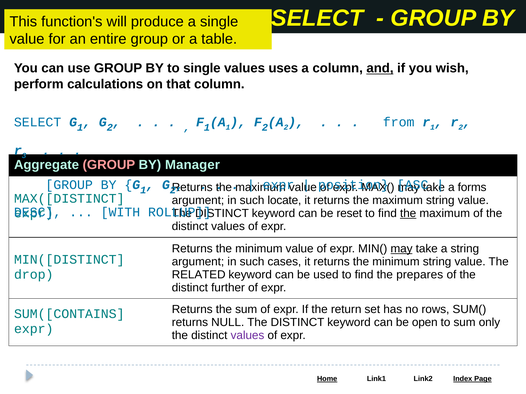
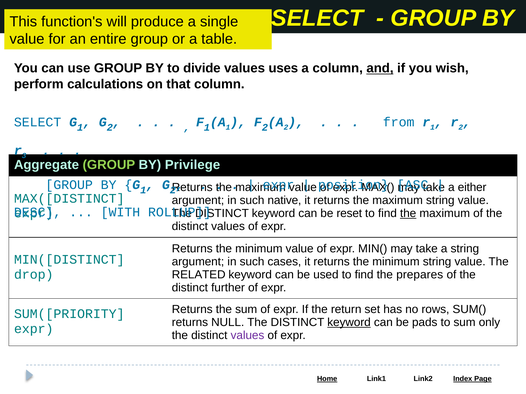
to single: single -> divide
GROUP at (109, 165) colour: pink -> light green
Manager: Manager -> Privilege
forms: forms -> either
locate: locate -> native
may at (402, 249) underline: present -> none
SUM([CONTAINS: SUM([CONTAINS -> SUM([PRIORITY
keyword at (349, 323) underline: none -> present
open: open -> pads
